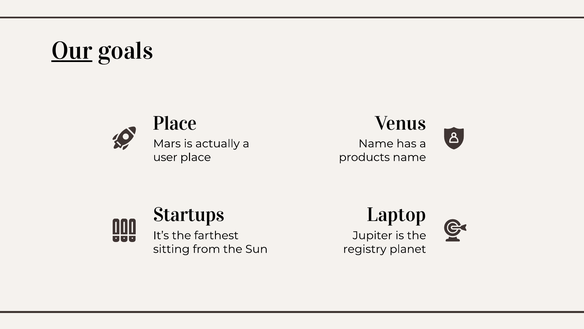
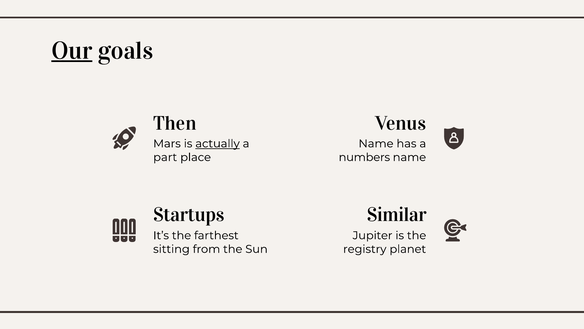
Place at (175, 123): Place -> Then
actually underline: none -> present
user: user -> part
products: products -> numbers
Laptop: Laptop -> Similar
